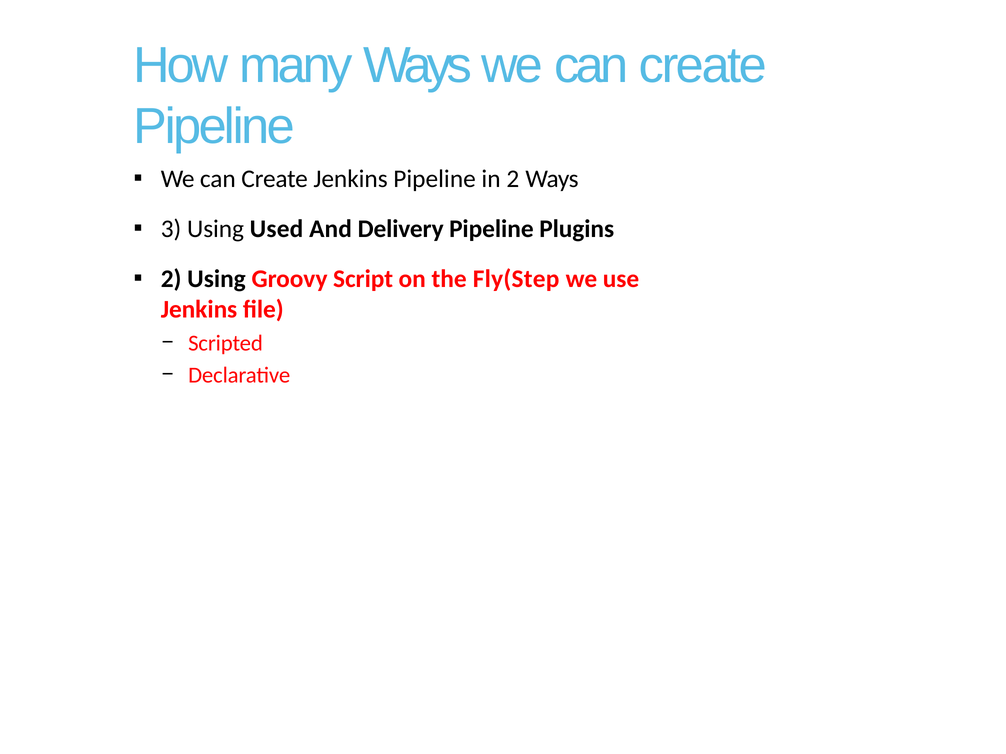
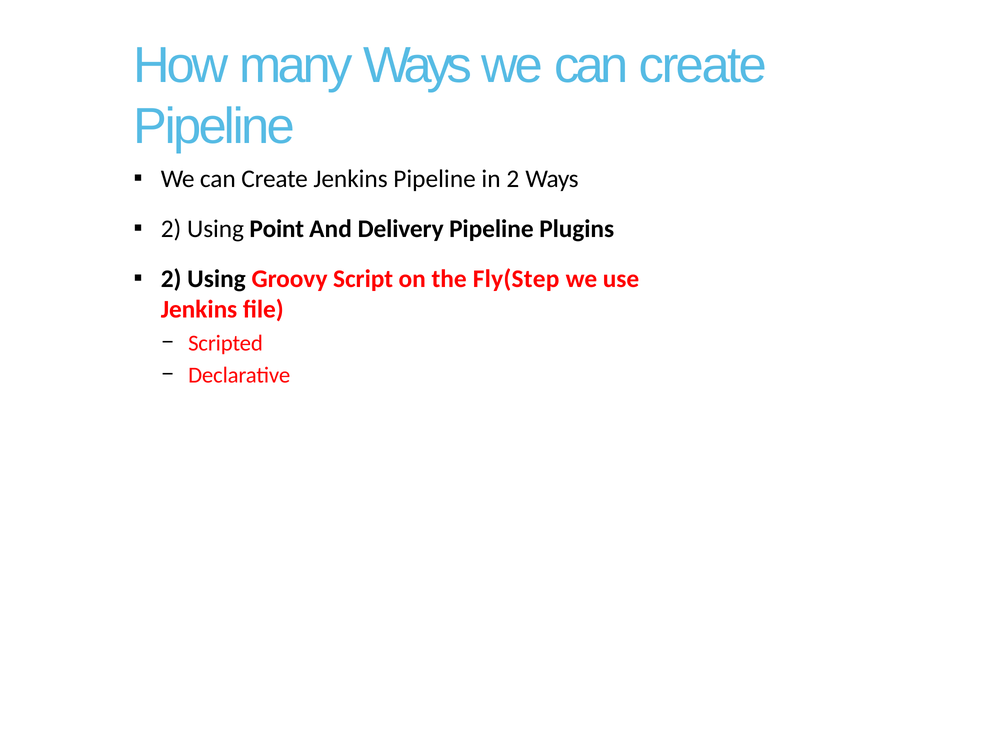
3 at (171, 229): 3 -> 2
Used: Used -> Point
